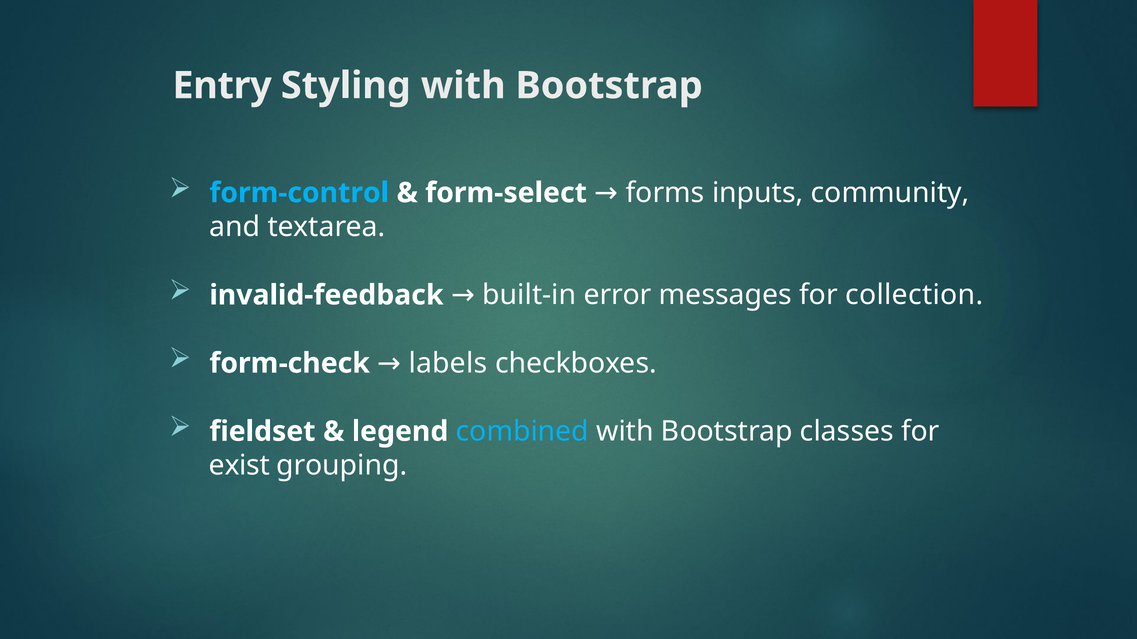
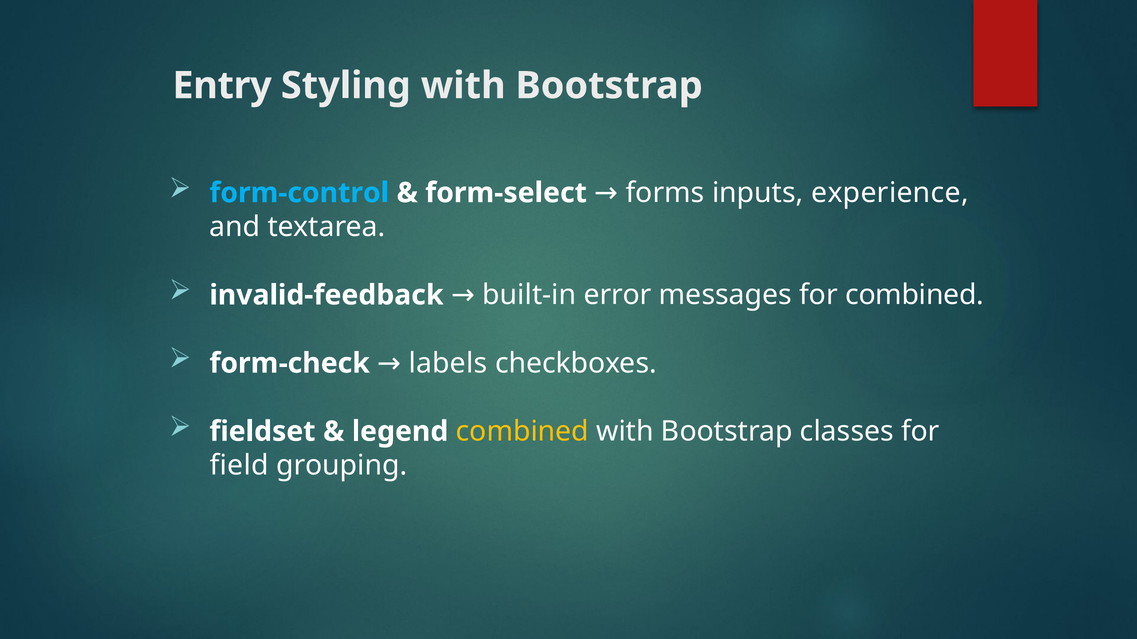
community: community -> experience
for collection: collection -> combined
combined at (522, 432) colour: light blue -> yellow
exist: exist -> field
